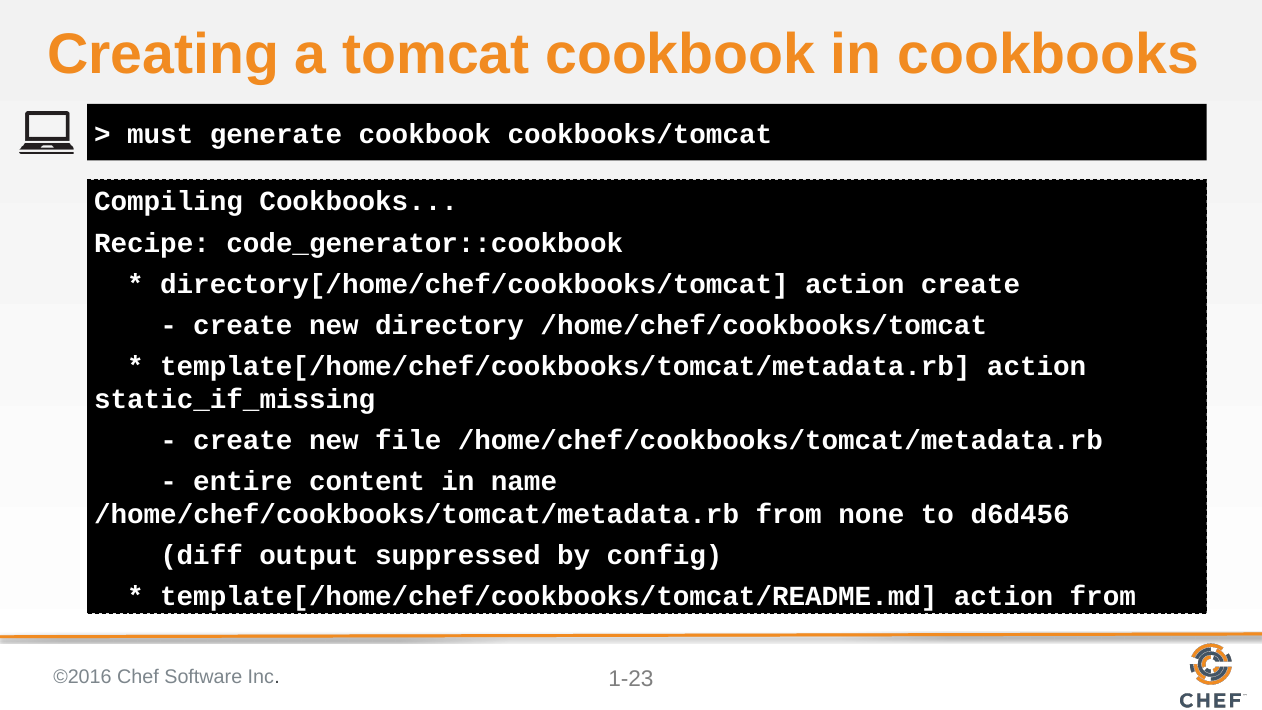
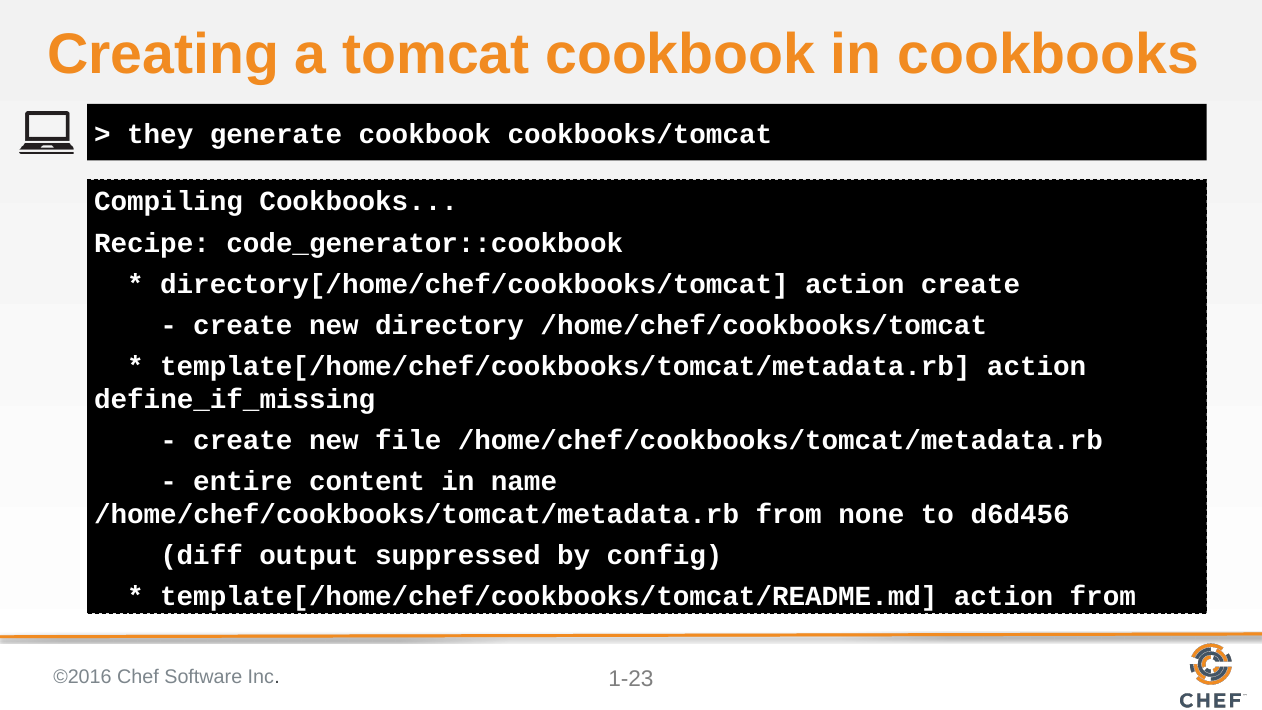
must: must -> they
static_if_missing: static_if_missing -> define_if_missing
